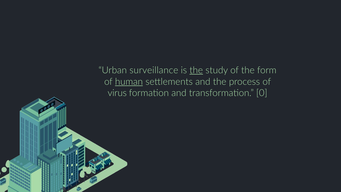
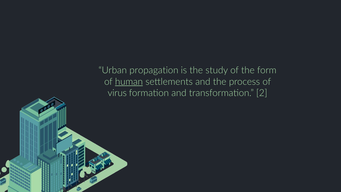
surveillance: surveillance -> propagation
the at (196, 70) underline: present -> none
0: 0 -> 2
